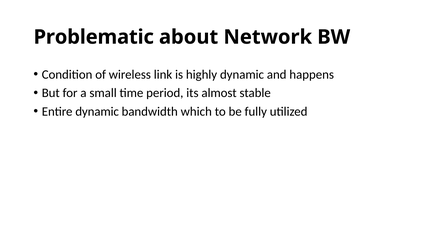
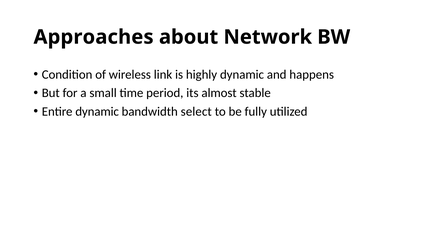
Problematic: Problematic -> Approaches
which: which -> select
